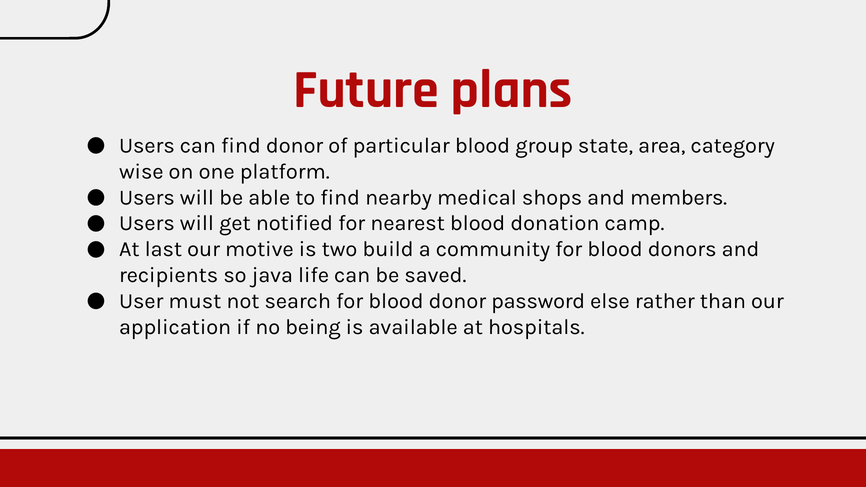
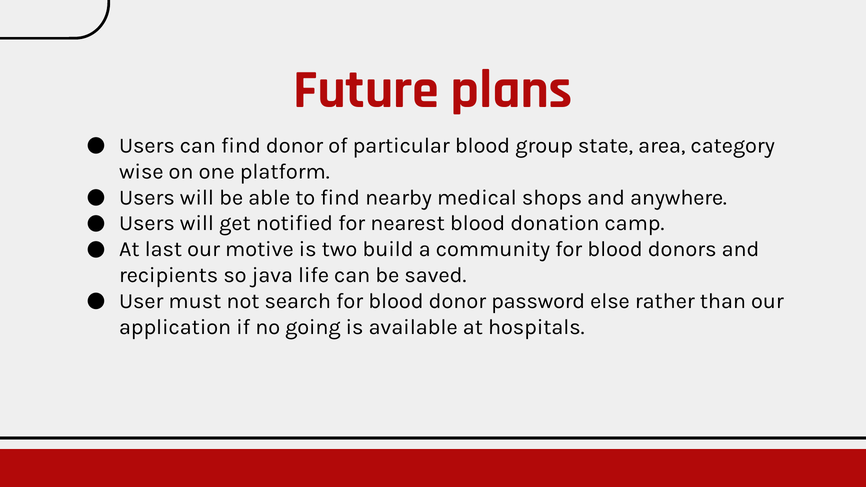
members: members -> anywhere
being: being -> going
